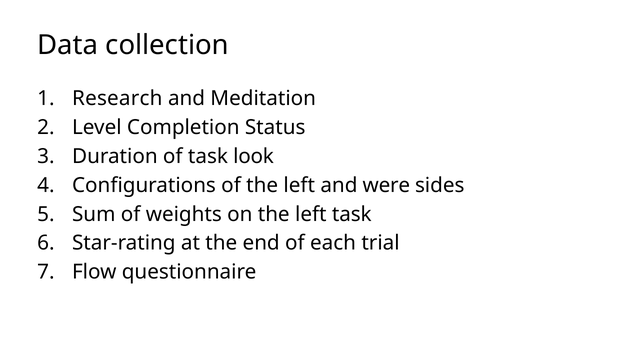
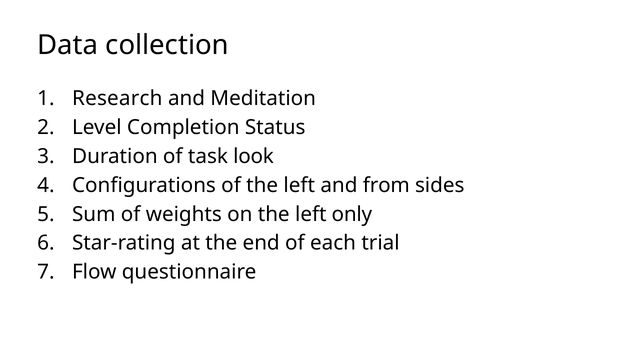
were: were -> from
left task: task -> only
